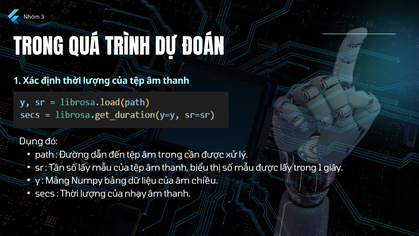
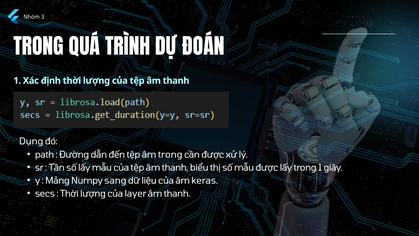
bảng: bảng -> sang
chiều: chiều -> keras
nhạy: nhạy -> layer
